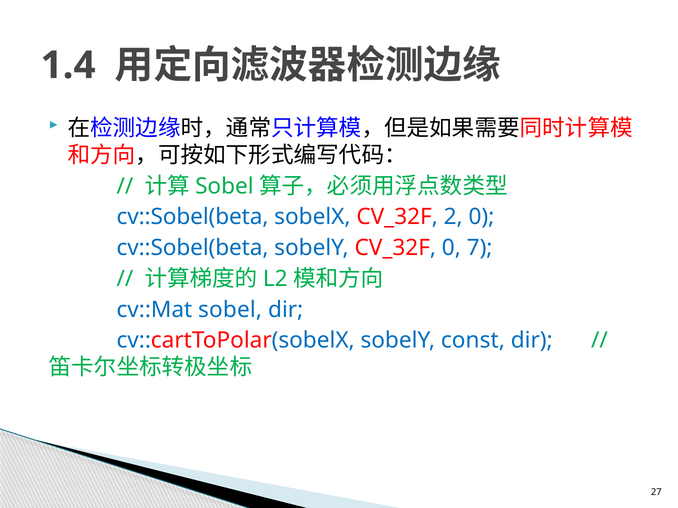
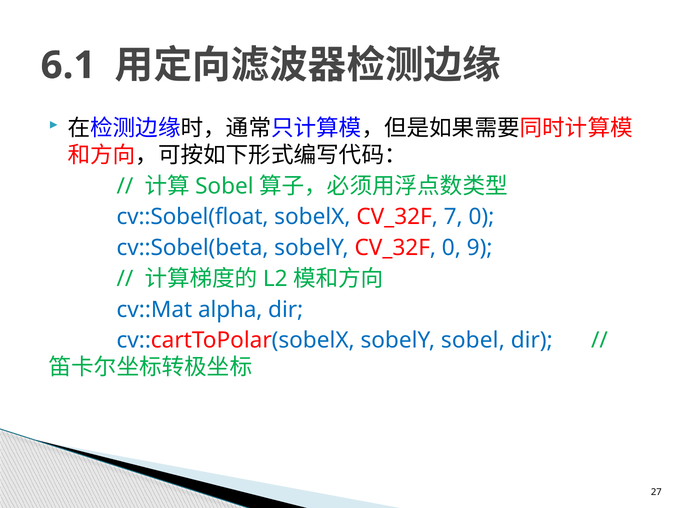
1.4: 1.4 -> 6.1
cv::Sobel(beta at (192, 217): cv::Sobel(beta -> cv::Sobel(float
2: 2 -> 7
7: 7 -> 9
cv::Mat sobel: sobel -> alpha
sobelY const: const -> sobel
